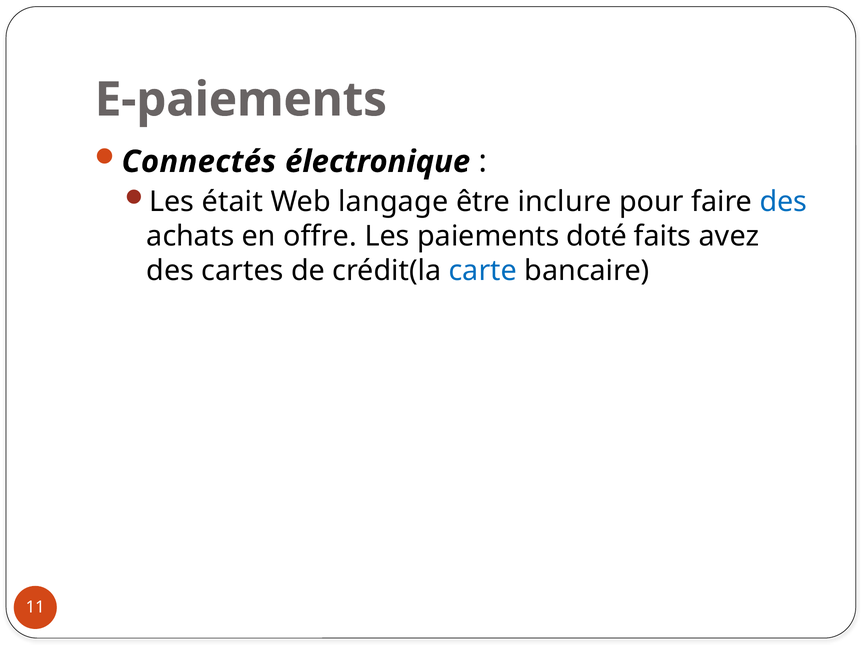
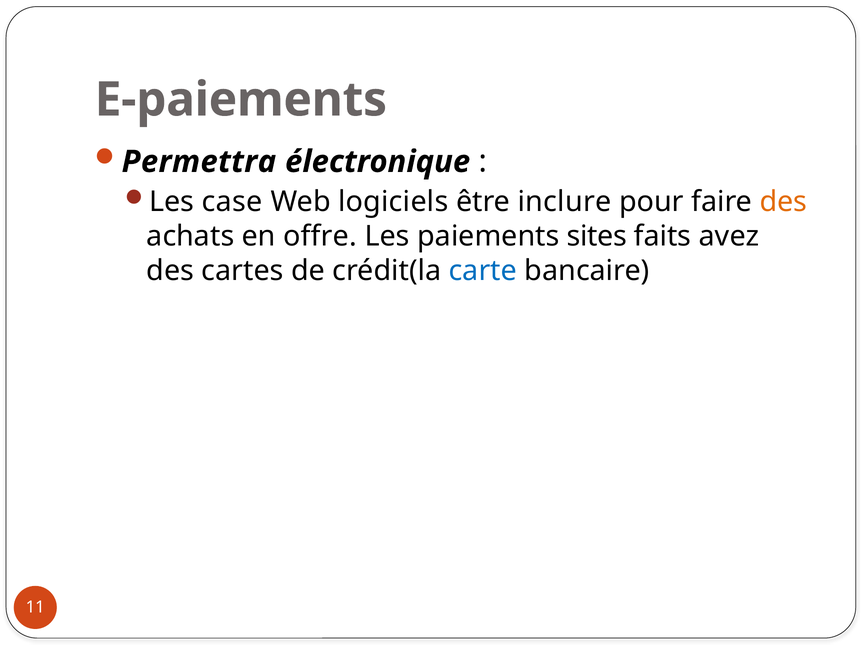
Connectés: Connectés -> Permettra
était: était -> case
langage: langage -> logiciels
des at (783, 202) colour: blue -> orange
doté: doté -> sites
